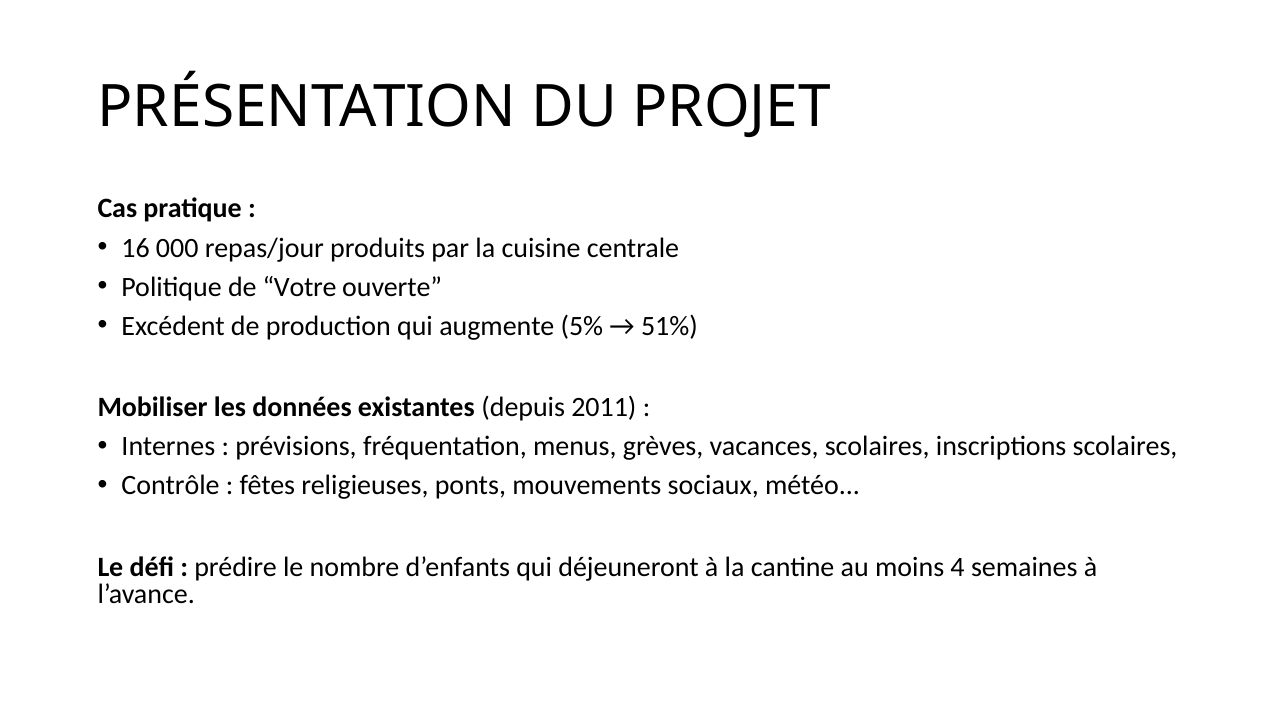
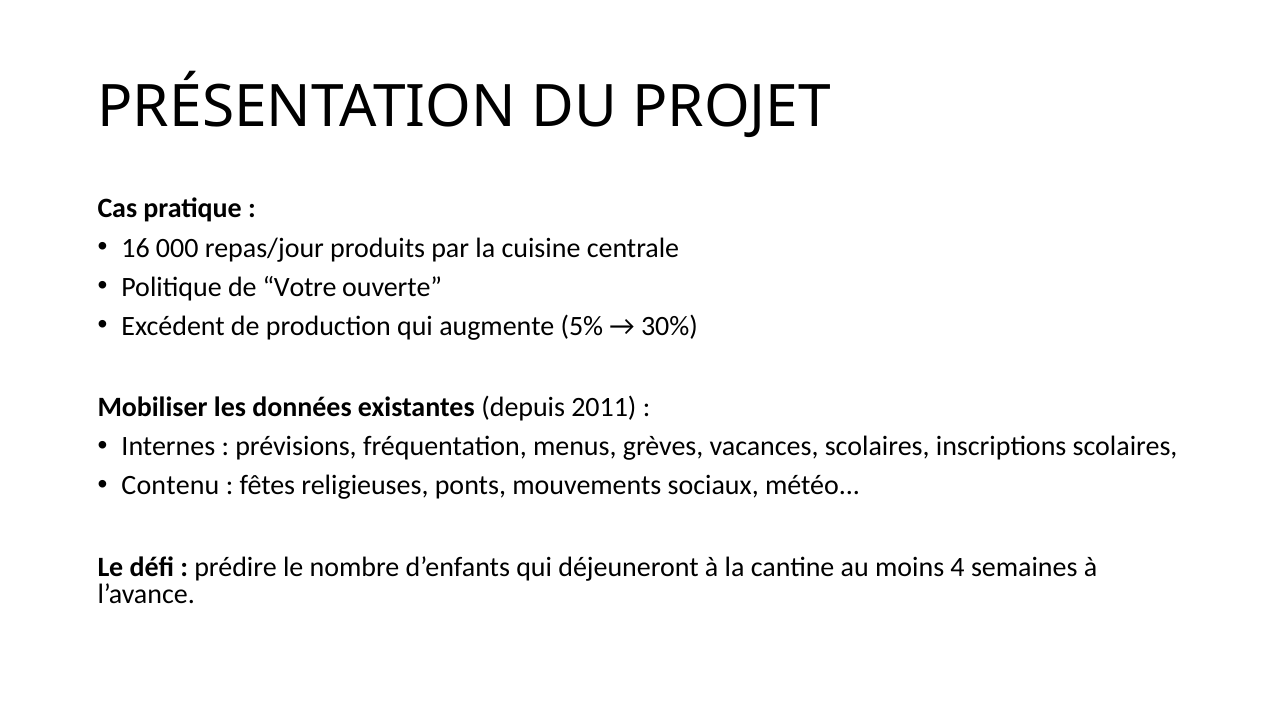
51%: 51% -> 30%
Contrôle: Contrôle -> Contenu
